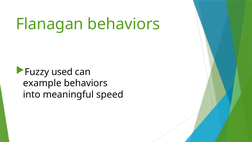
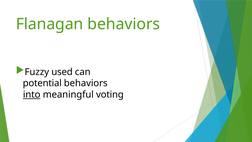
example: example -> potential
into underline: none -> present
speed: speed -> voting
